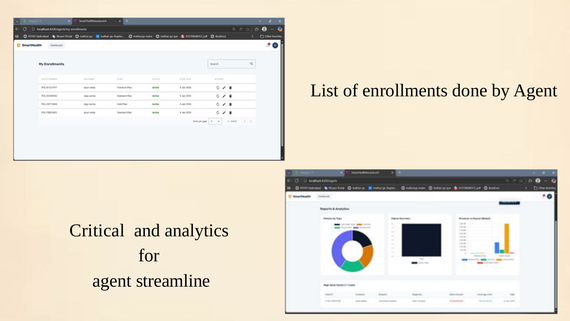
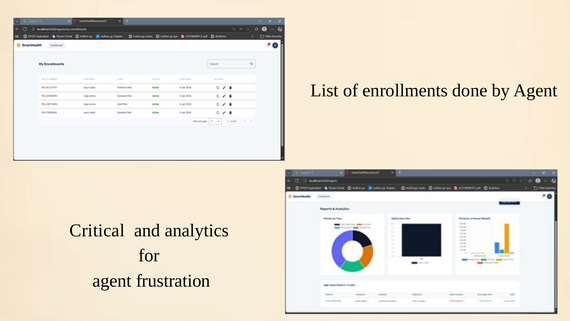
streamline: streamline -> frustration
